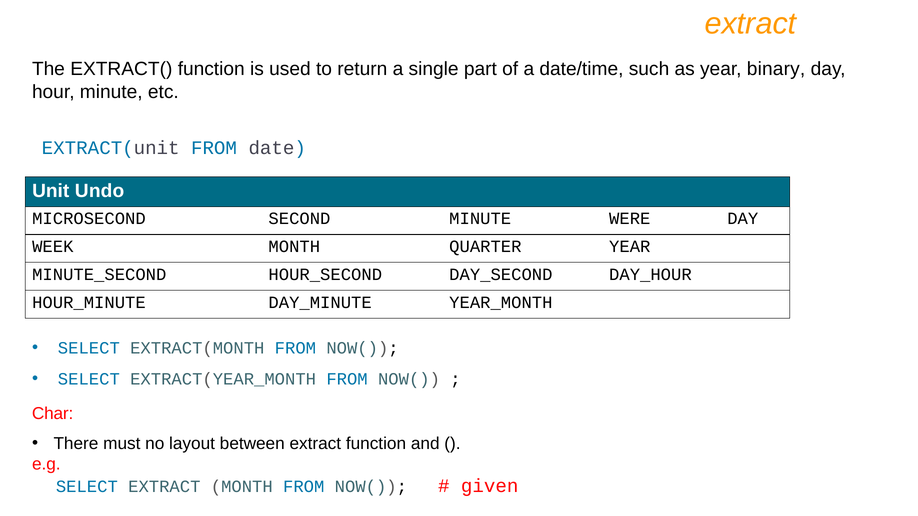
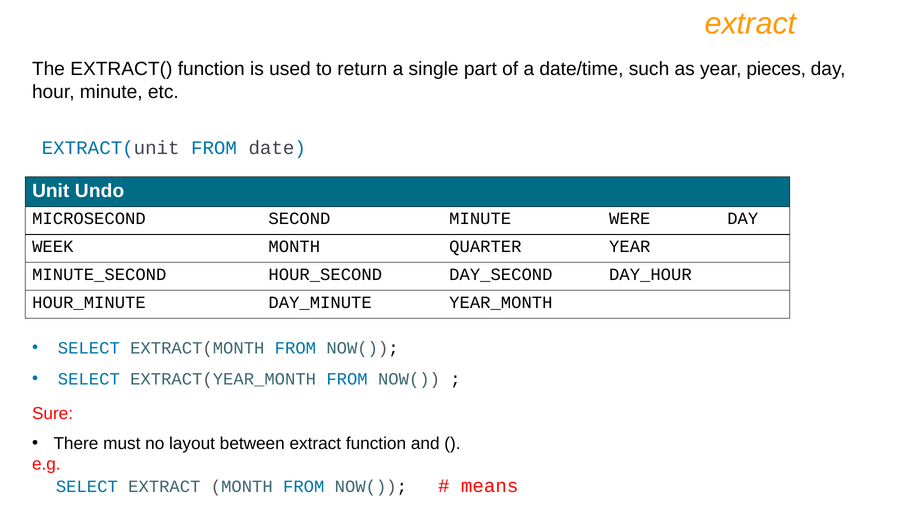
binary: binary -> pieces
Char: Char -> Sure
given: given -> means
